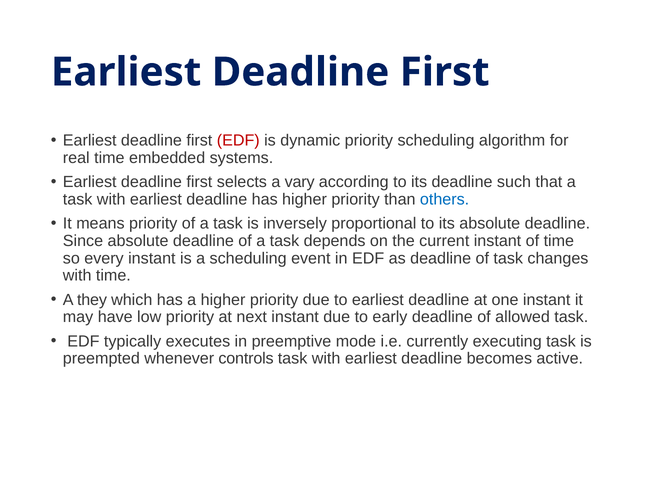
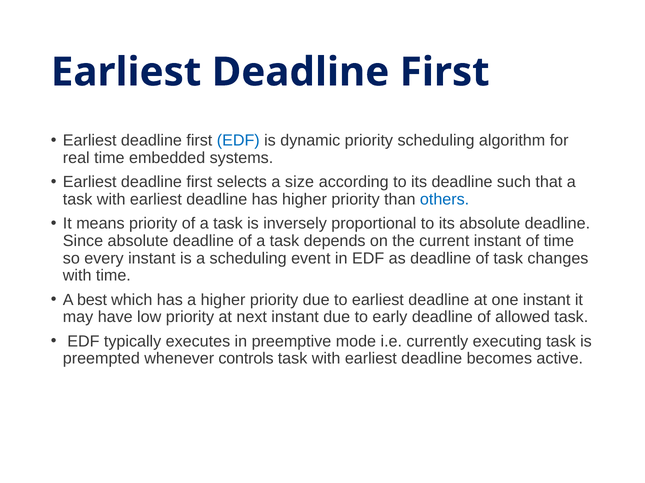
EDF at (238, 141) colour: red -> blue
vary: vary -> size
they: they -> best
